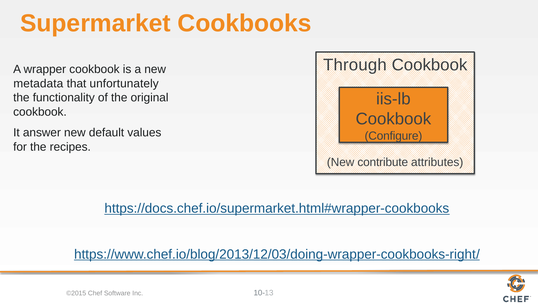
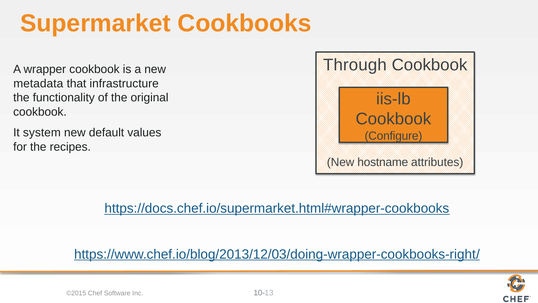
unfortunately: unfortunately -> infrastructure
answer: answer -> system
contribute: contribute -> hostname
